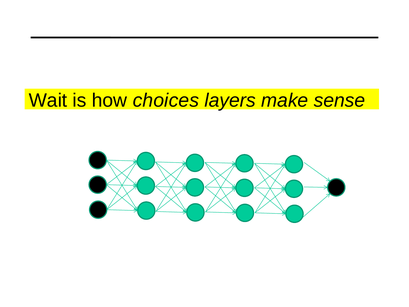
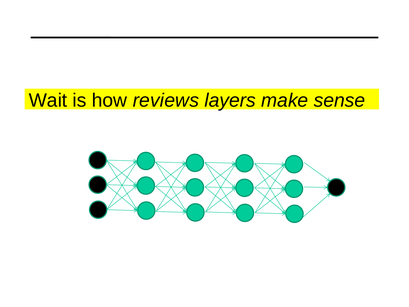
choices: choices -> reviews
